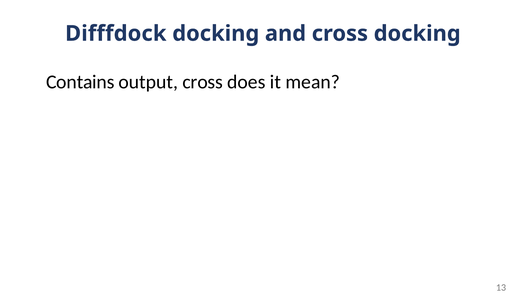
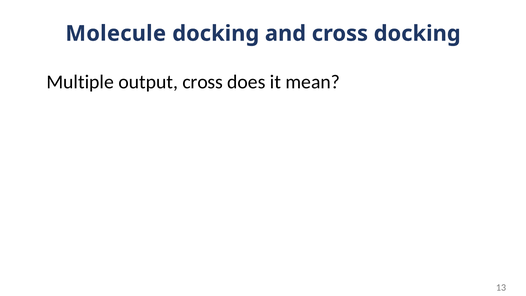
Difffdock: Difffdock -> Molecule
Contains: Contains -> Multiple
